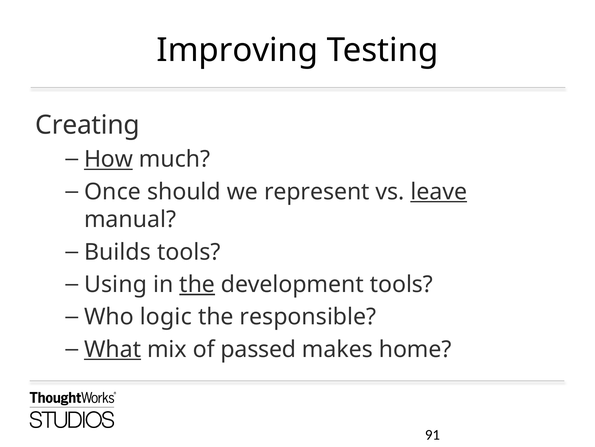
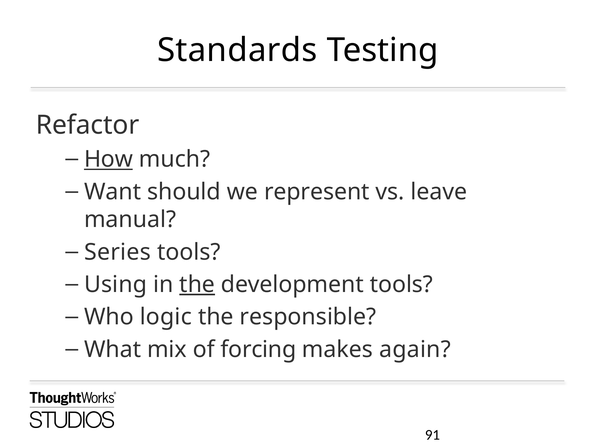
Improving: Improving -> Standards
Creating: Creating -> Refactor
Once: Once -> Want
leave underline: present -> none
Builds: Builds -> Series
What underline: present -> none
passed: passed -> forcing
home: home -> again
